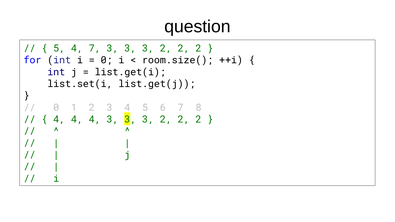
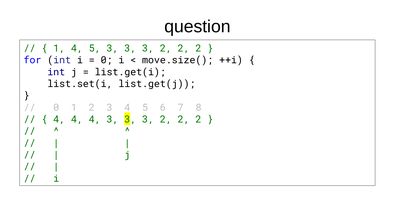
5 at (59, 48): 5 -> 1
7 at (95, 48): 7 -> 5
room.size(: room.size( -> move.size(
